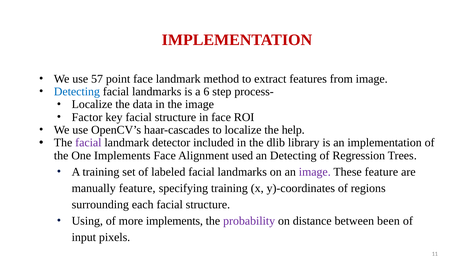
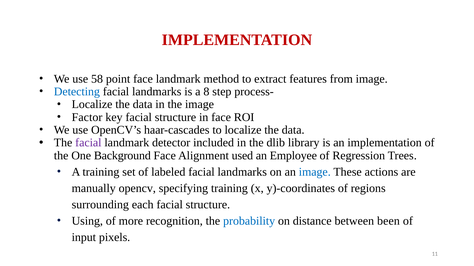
57: 57 -> 58
6: 6 -> 8
to localize the help: help -> data
One Implements: Implements -> Background
an Detecting: Detecting -> Employee
image at (315, 172) colour: purple -> blue
These feature: feature -> actions
manually feature: feature -> opencv
more implements: implements -> recognition
probability colour: purple -> blue
